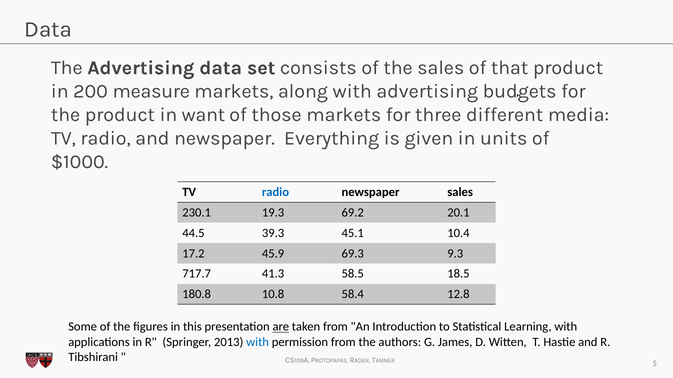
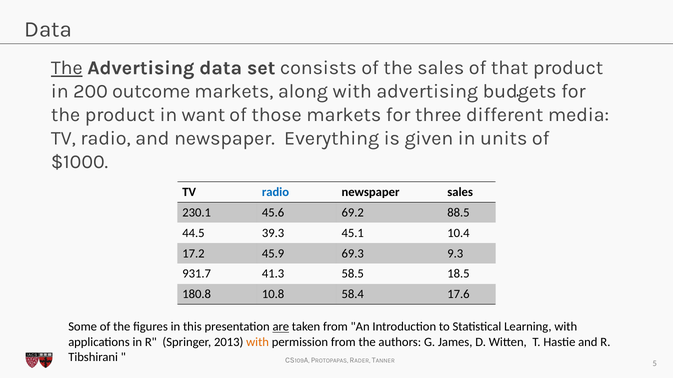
The at (67, 68) underline: none -> present
measure: measure -> outcome
19.3: 19.3 -> 45.6
20.1: 20.1 -> 88.5
717.7: 717.7 -> 931.7
12.8: 12.8 -> 17.6
with at (258, 342) colour: blue -> orange
